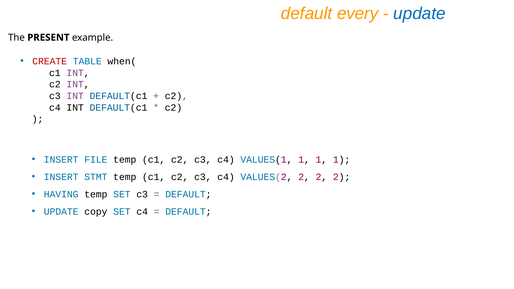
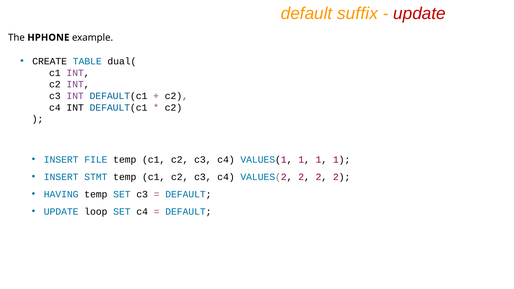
every: every -> suffix
update at (420, 13) colour: blue -> red
PRESENT: PRESENT -> HPHONE
CREATE colour: red -> black
when(: when( -> dual(
copy: copy -> loop
